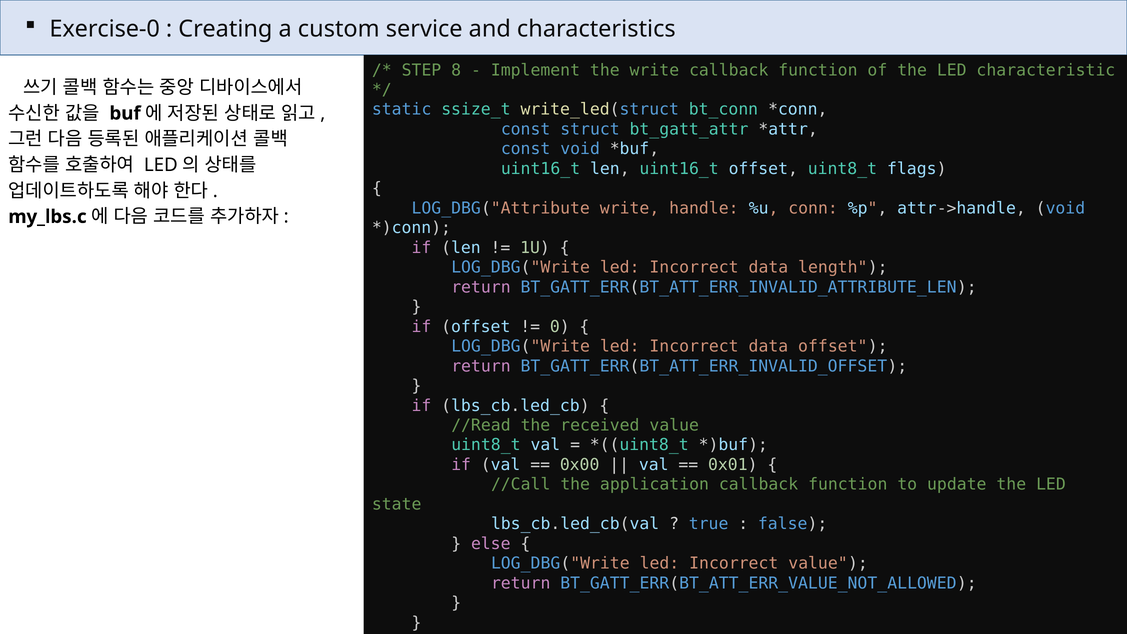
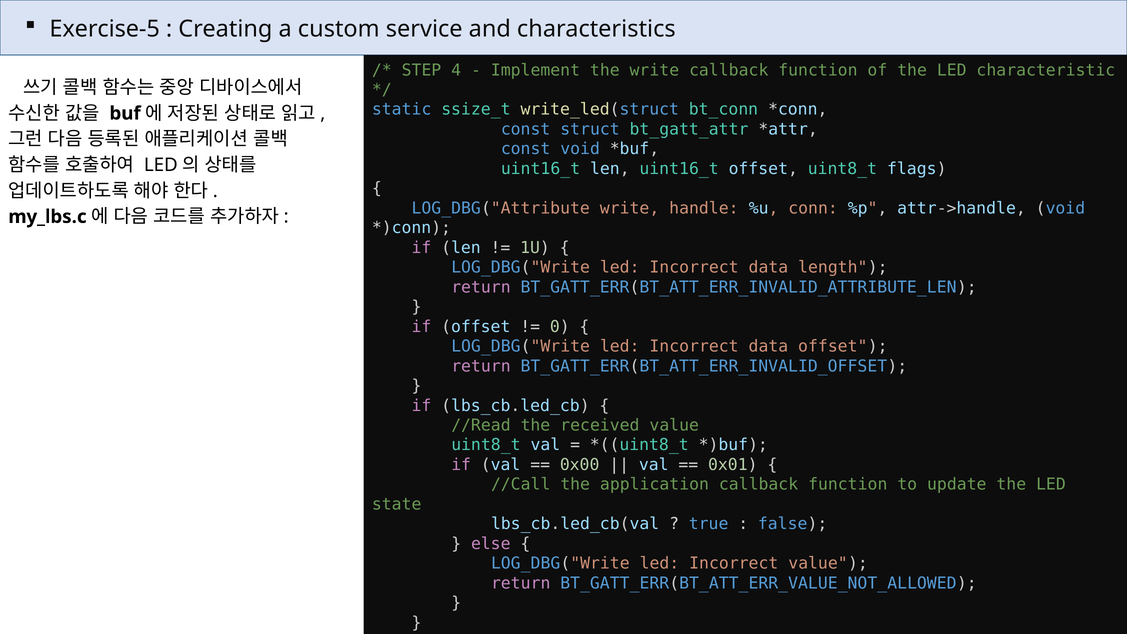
Exercise-0: Exercise-0 -> Exercise-5
8: 8 -> 4
